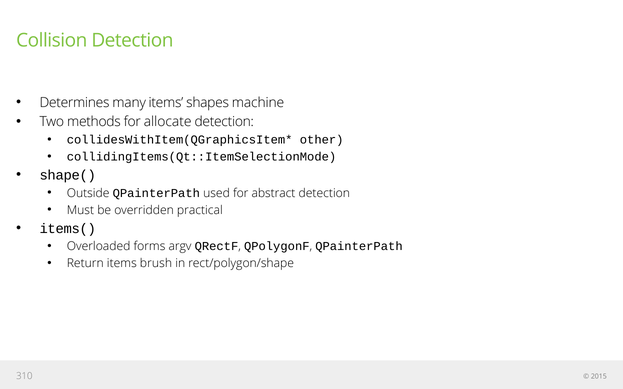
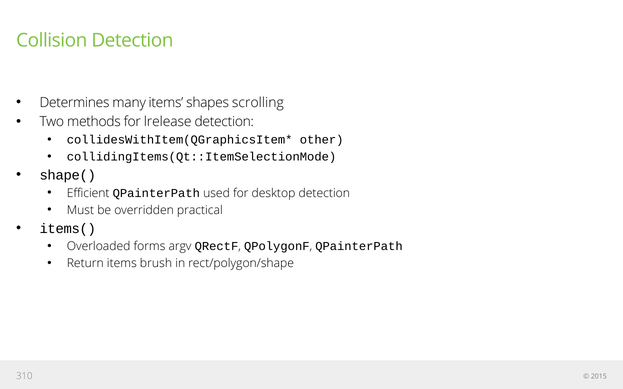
machine: machine -> scrolling
allocate: allocate -> lrelease
Outside: Outside -> Efficient
abstract: abstract -> desktop
